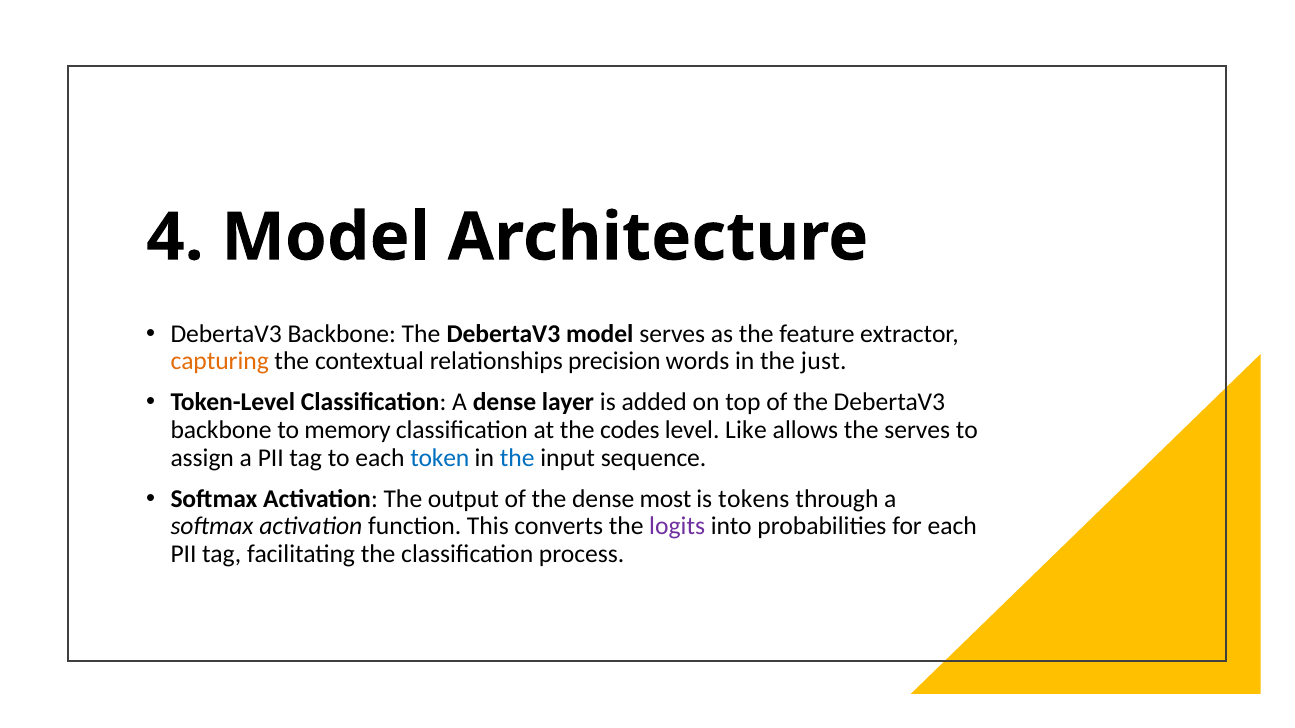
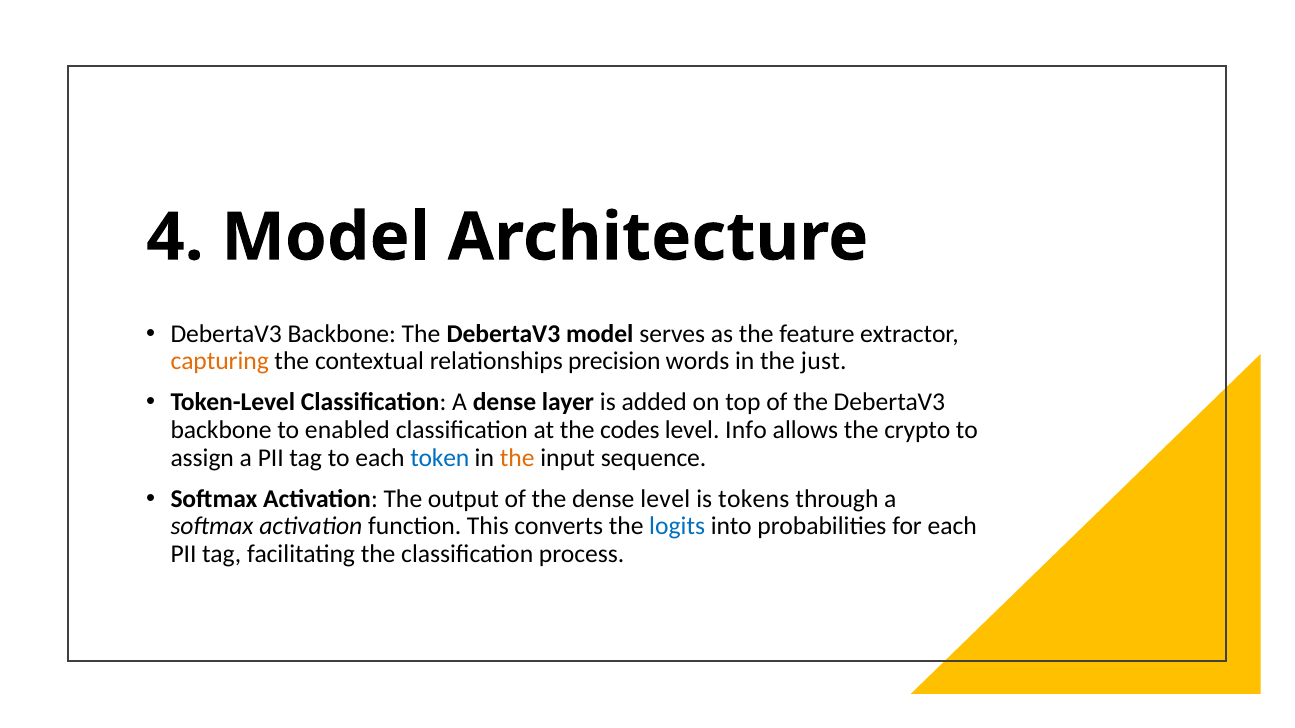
memory: memory -> enabled
Like: Like -> Info
the serves: serves -> crypto
the at (517, 458) colour: blue -> orange
dense most: most -> level
logits colour: purple -> blue
